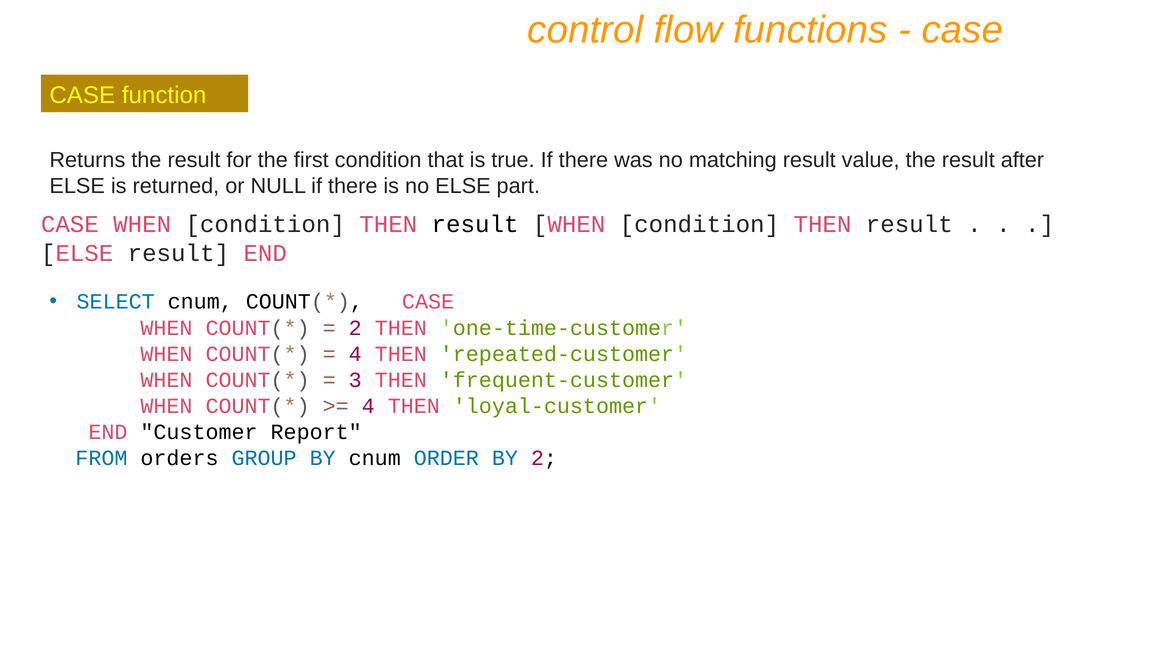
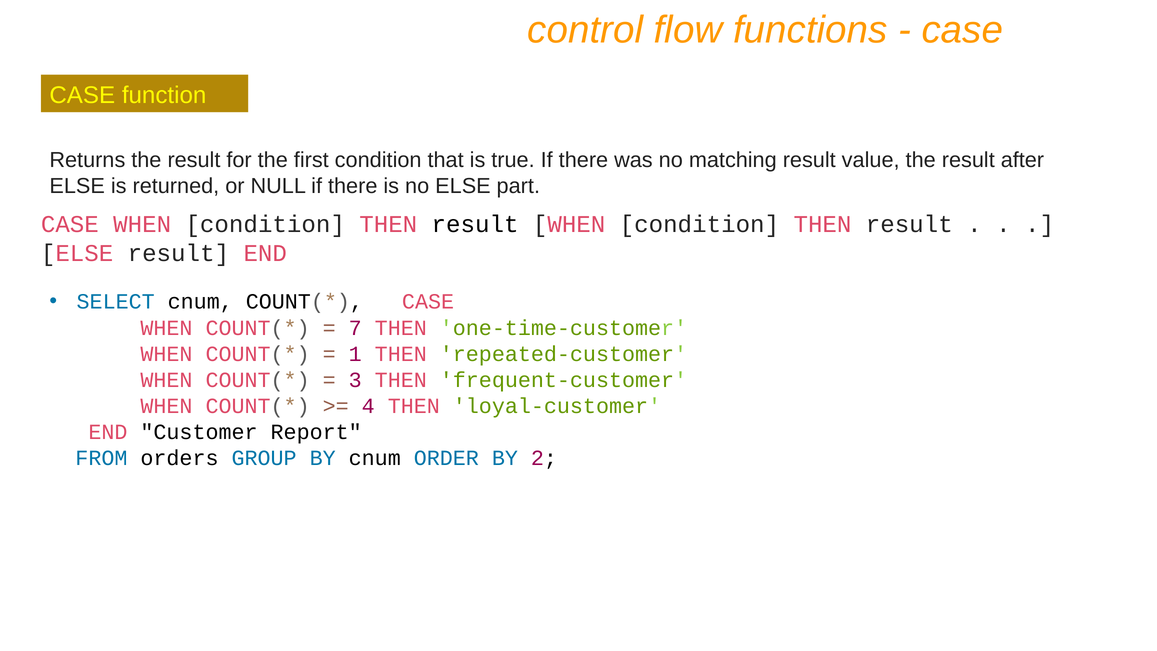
2 at (355, 328): 2 -> 7
4 at (355, 354): 4 -> 1
